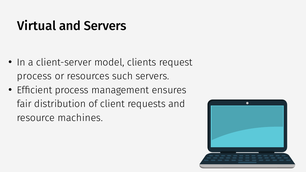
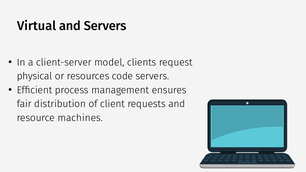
process at (34, 76): process -> physical
such: such -> code
